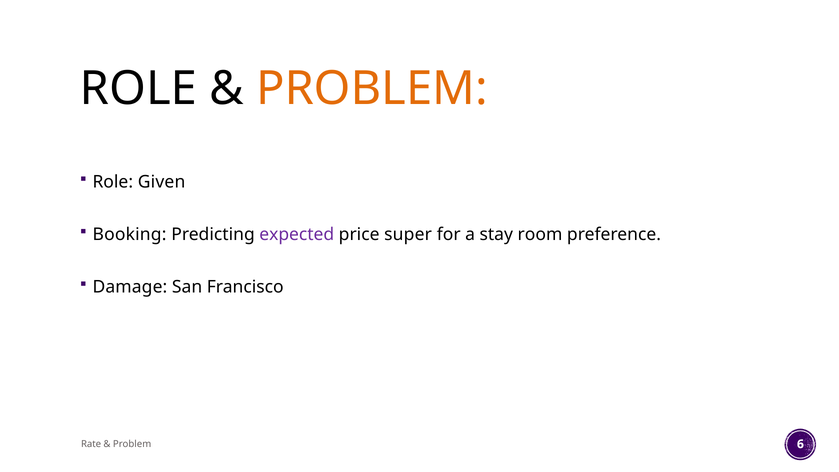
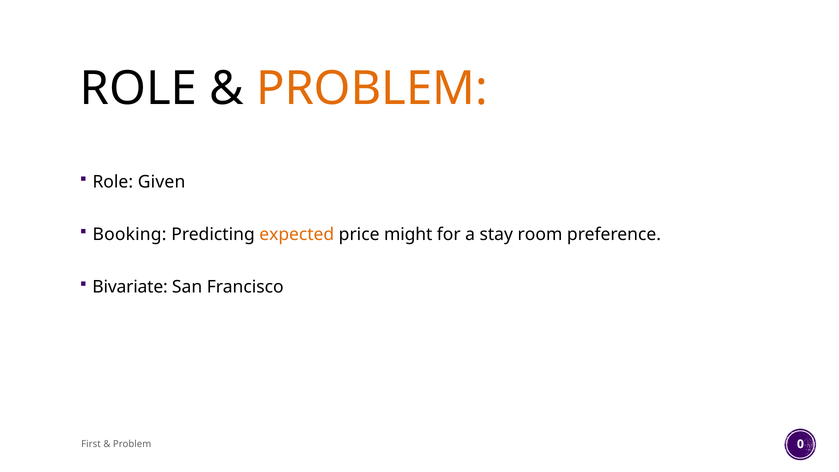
expected colour: purple -> orange
super: super -> might
Damage: Damage -> Bivariate
Rate: Rate -> First
6: 6 -> 0
